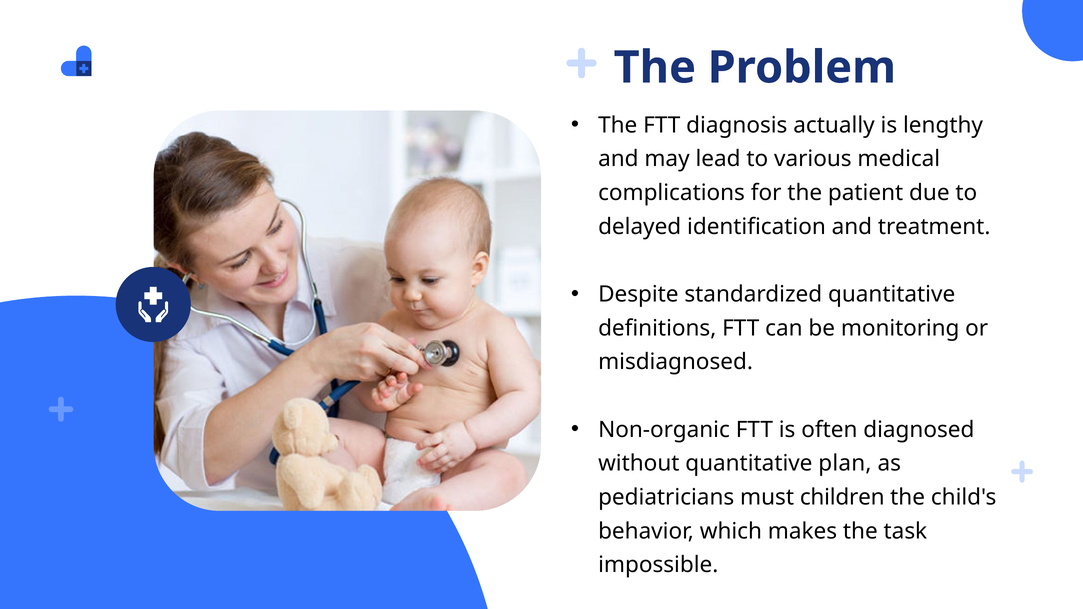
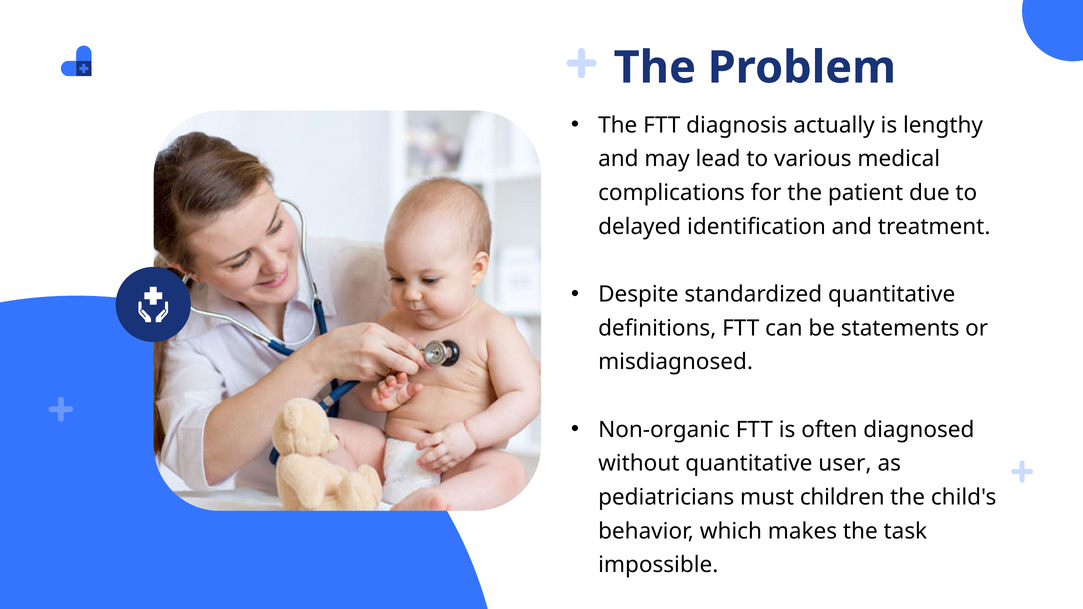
monitoring: monitoring -> statements
plan: plan -> user
